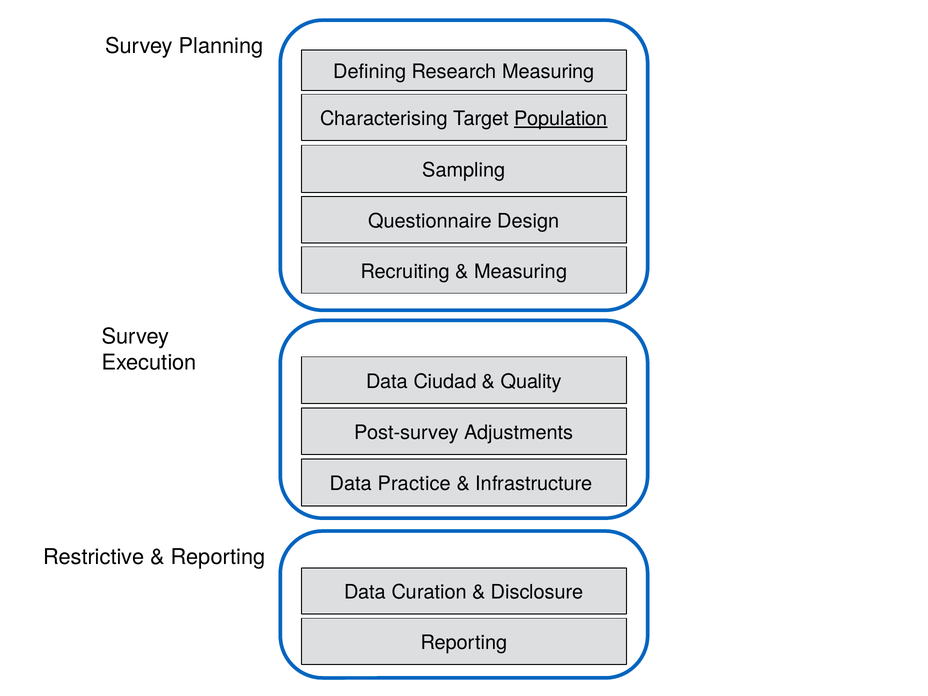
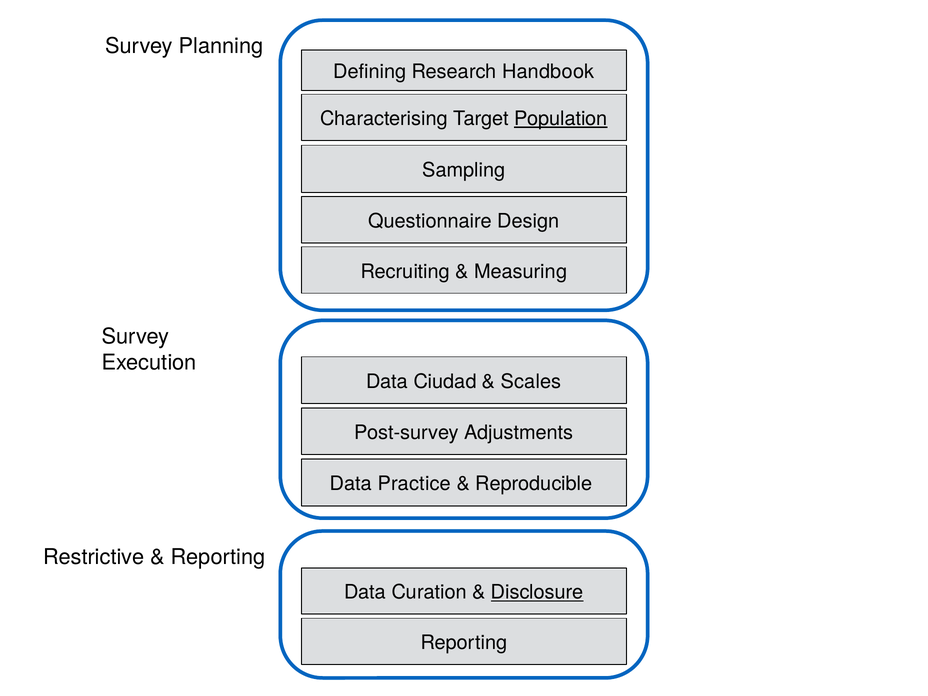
Research Measuring: Measuring -> Handbook
Quality: Quality -> Scales
Infrastructure: Infrastructure -> Reproducible
Disclosure underline: none -> present
